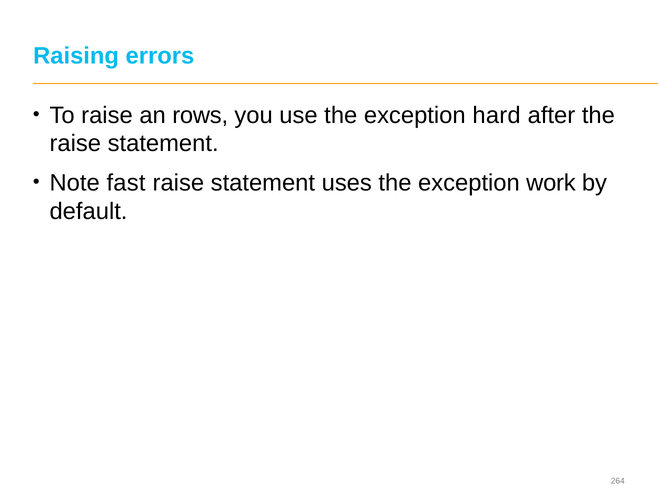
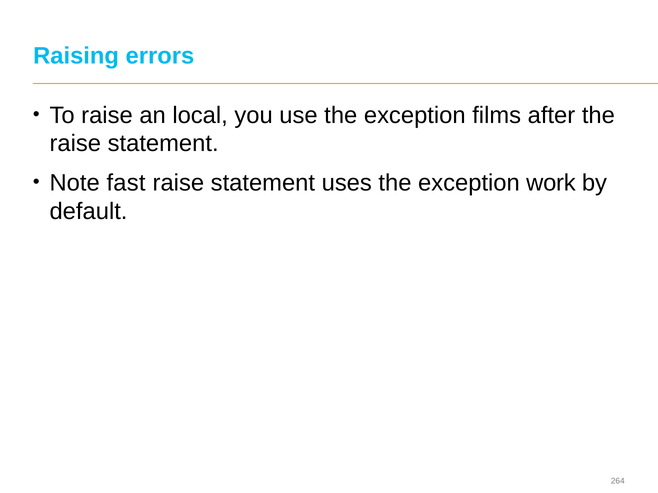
rows: rows -> local
hard: hard -> films
